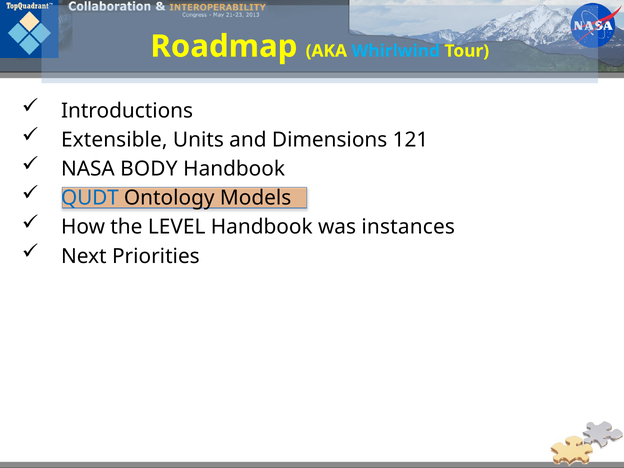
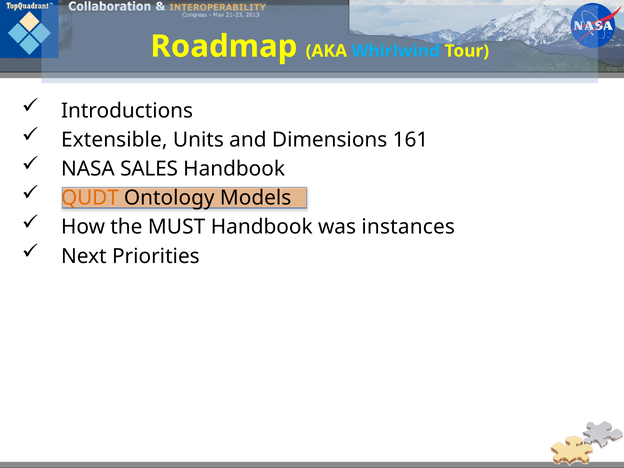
121: 121 -> 161
BODY: BODY -> SALES
QUDT colour: blue -> orange
LEVEL: LEVEL -> MUST
